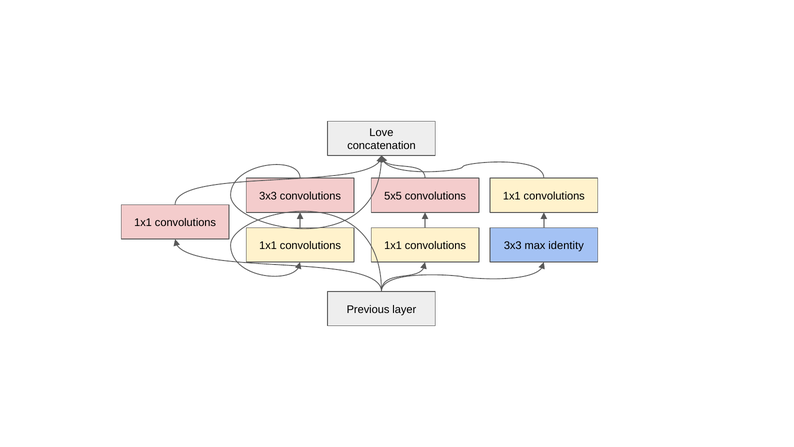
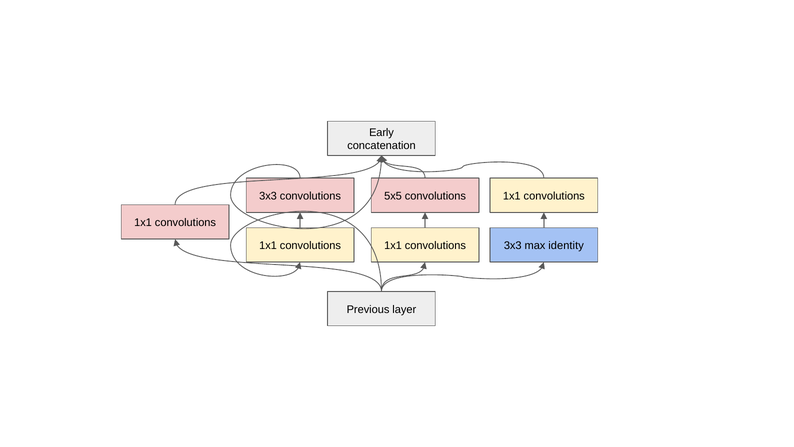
Love: Love -> Early
